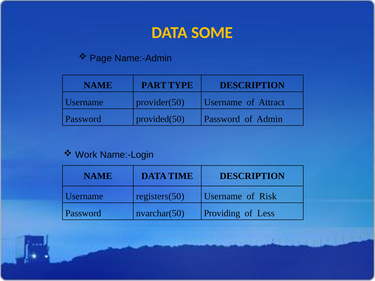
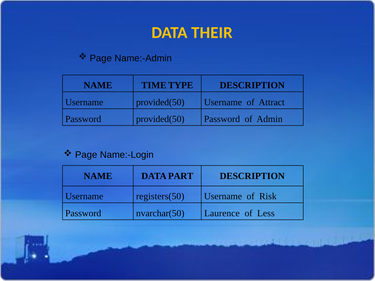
SOME: SOME -> THEIR
PART: PART -> TIME
Username provider(50: provider(50 -> provided(50
Work at (86, 155): Work -> Page
TIME: TIME -> PART
Providing: Providing -> Laurence
